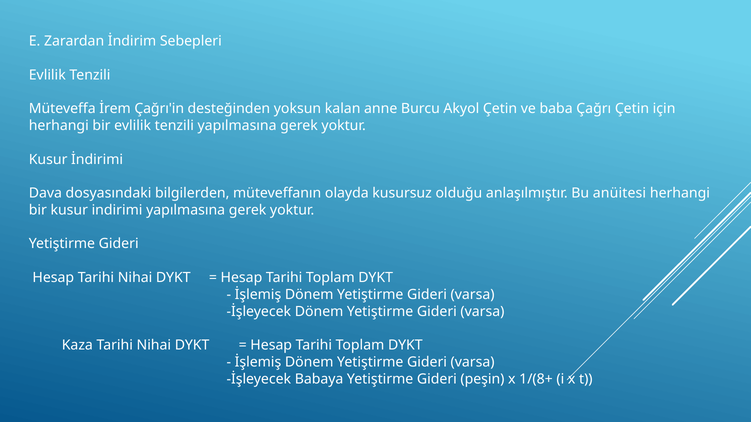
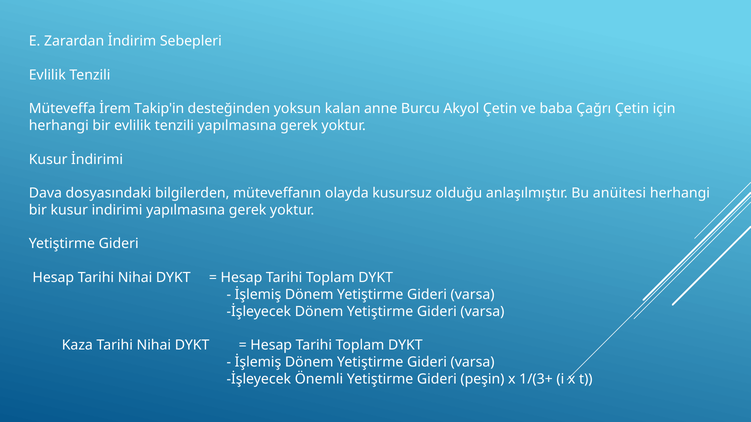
Çağrı'in: Çağrı'in -> Takip'in
Babaya: Babaya -> Önemli
1/(8+: 1/(8+ -> 1/(3+
